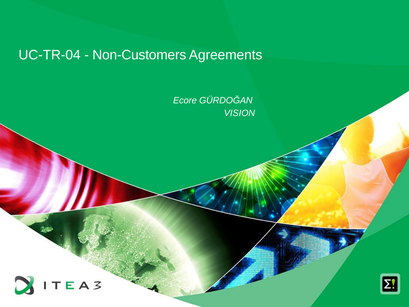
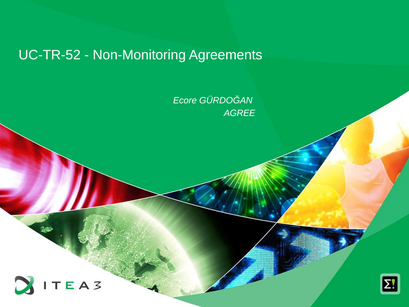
UC-TR-04: UC-TR-04 -> UC-TR-52
Non-Customers: Non-Customers -> Non-Monitoring
VISION: VISION -> AGREE
